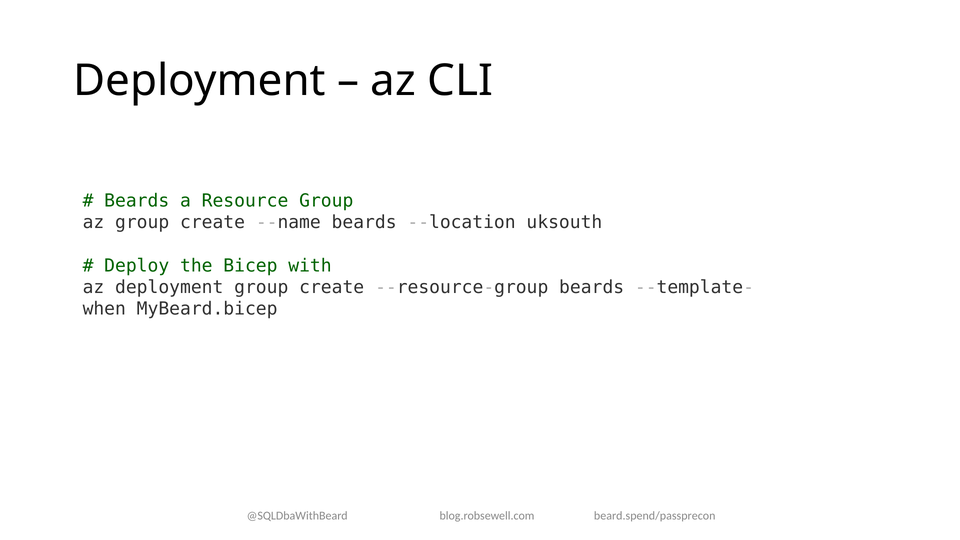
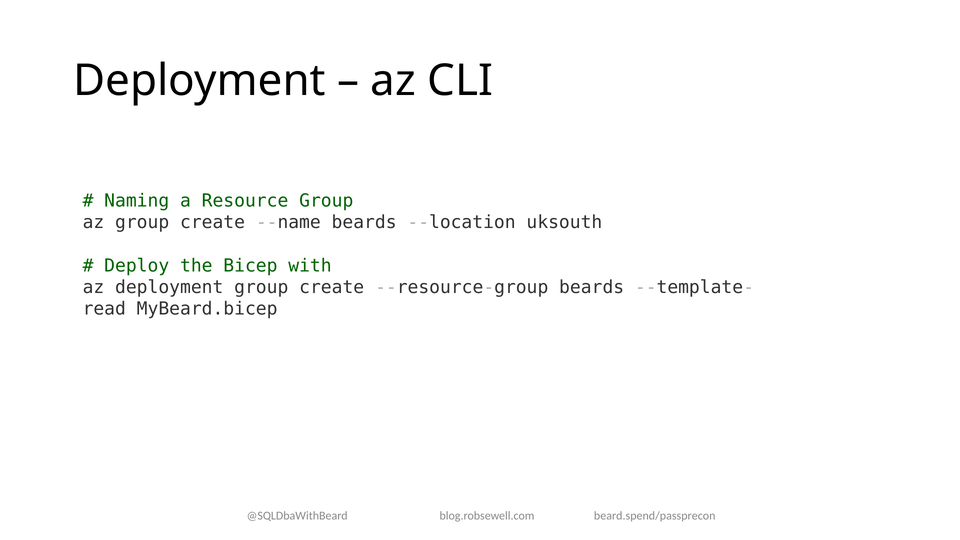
Beards at (137, 201): Beards -> Naming
when: when -> read
